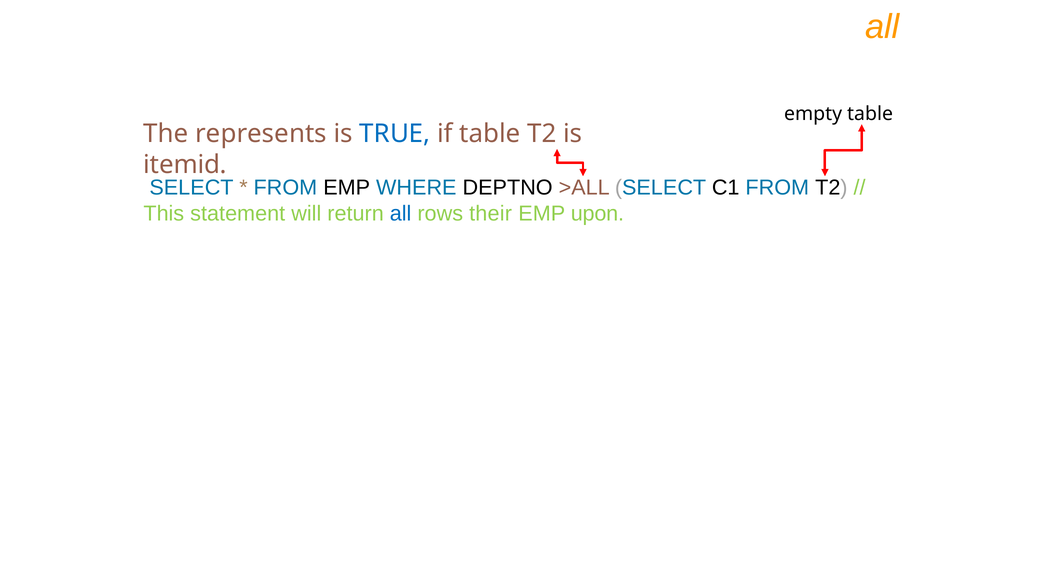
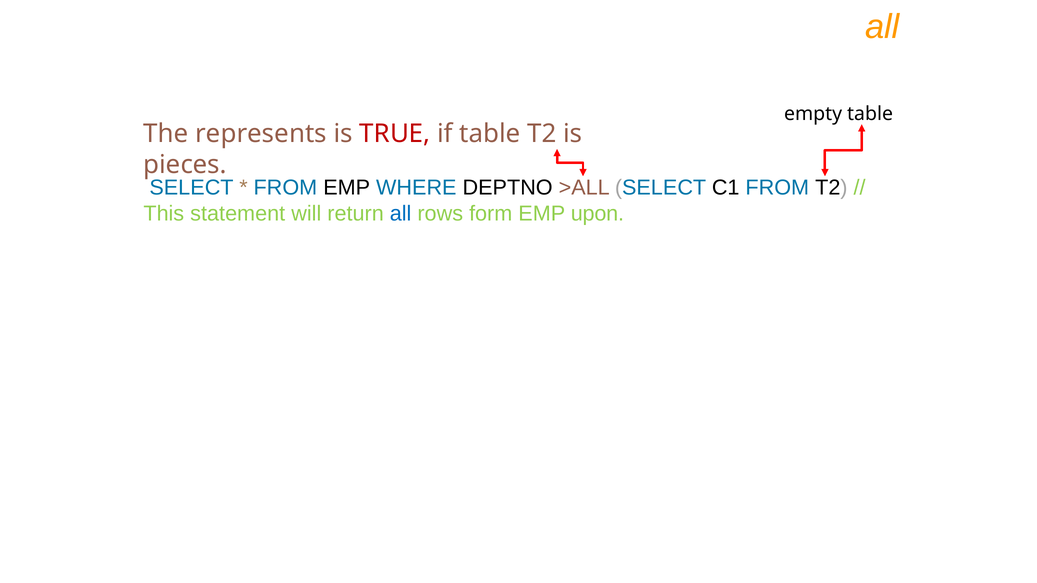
TRUE colour: blue -> red
itemid: itemid -> pieces
their: their -> form
